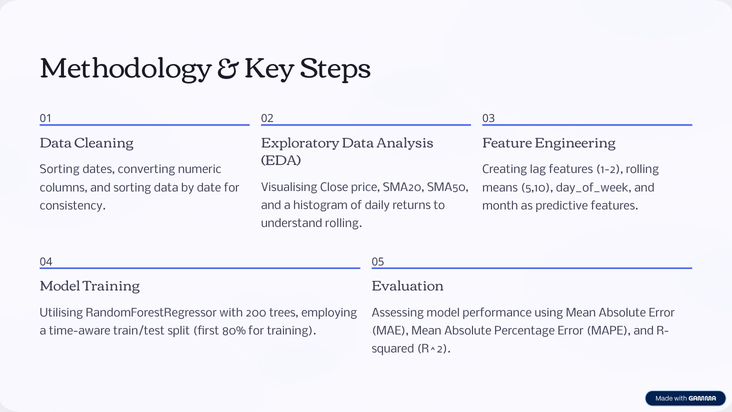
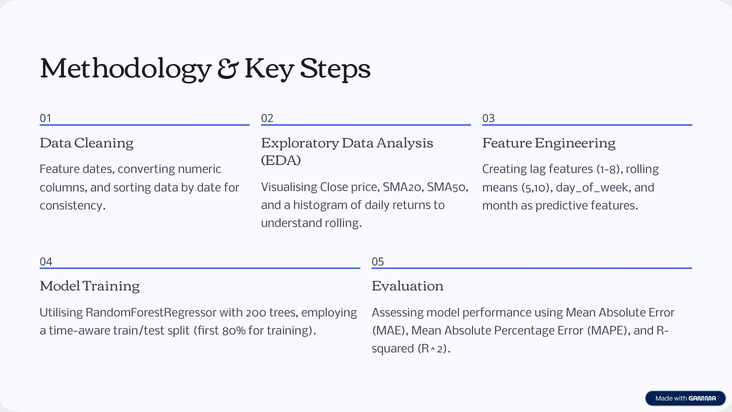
Sorting at (60, 170): Sorting -> Feature
1-2: 1-2 -> 1-8
